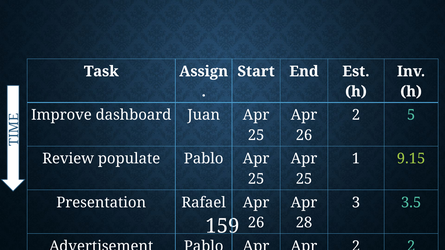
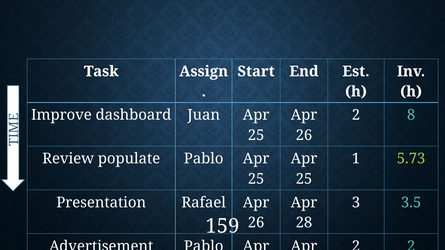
5: 5 -> 8
9.15: 9.15 -> 5.73
